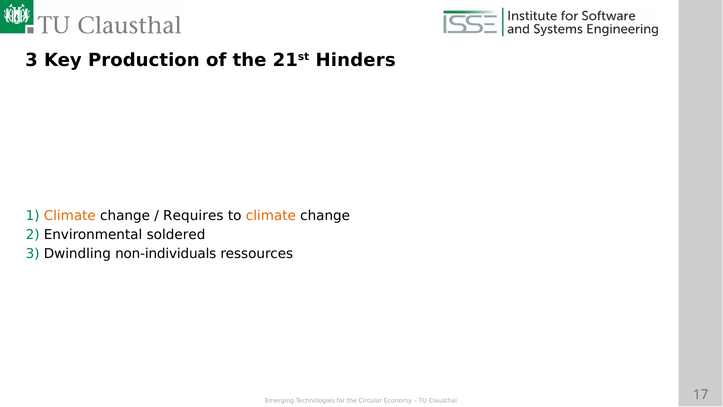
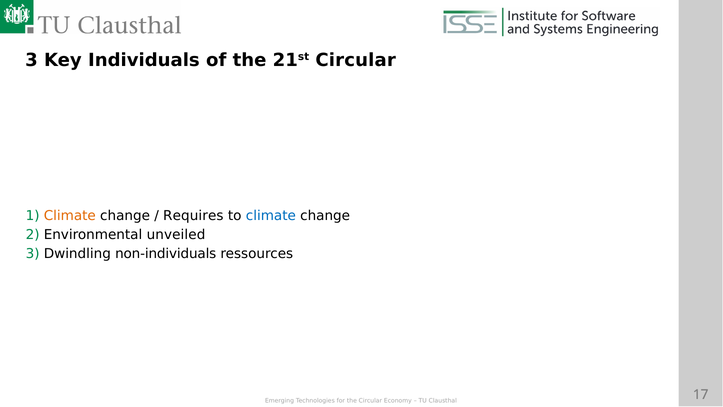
Production: Production -> Individuals
21st Hinders: Hinders -> Circular
climate at (271, 216) colour: orange -> blue
soldered: soldered -> unveiled
